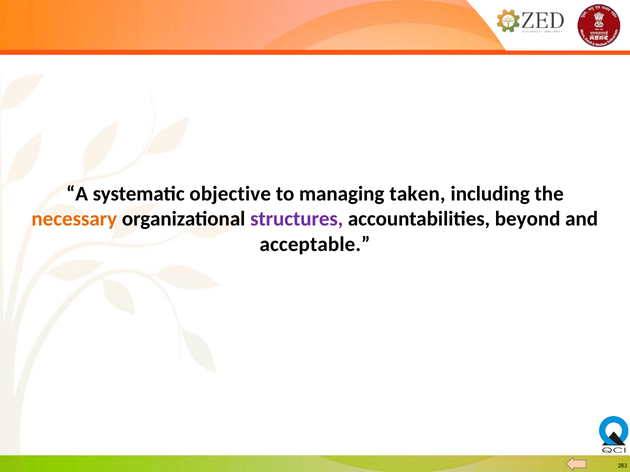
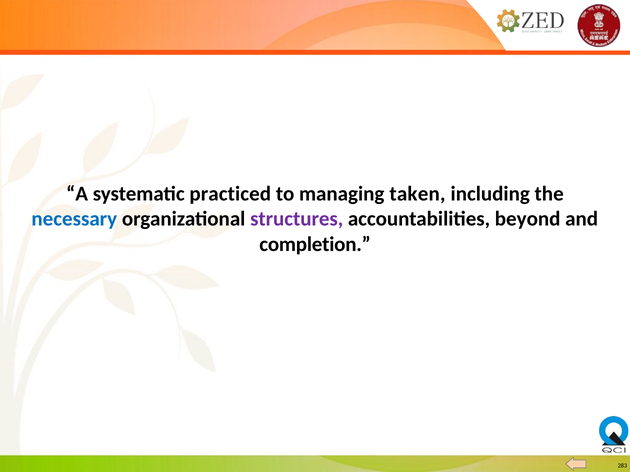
objective: objective -> practiced
necessary colour: orange -> blue
acceptable: acceptable -> completion
